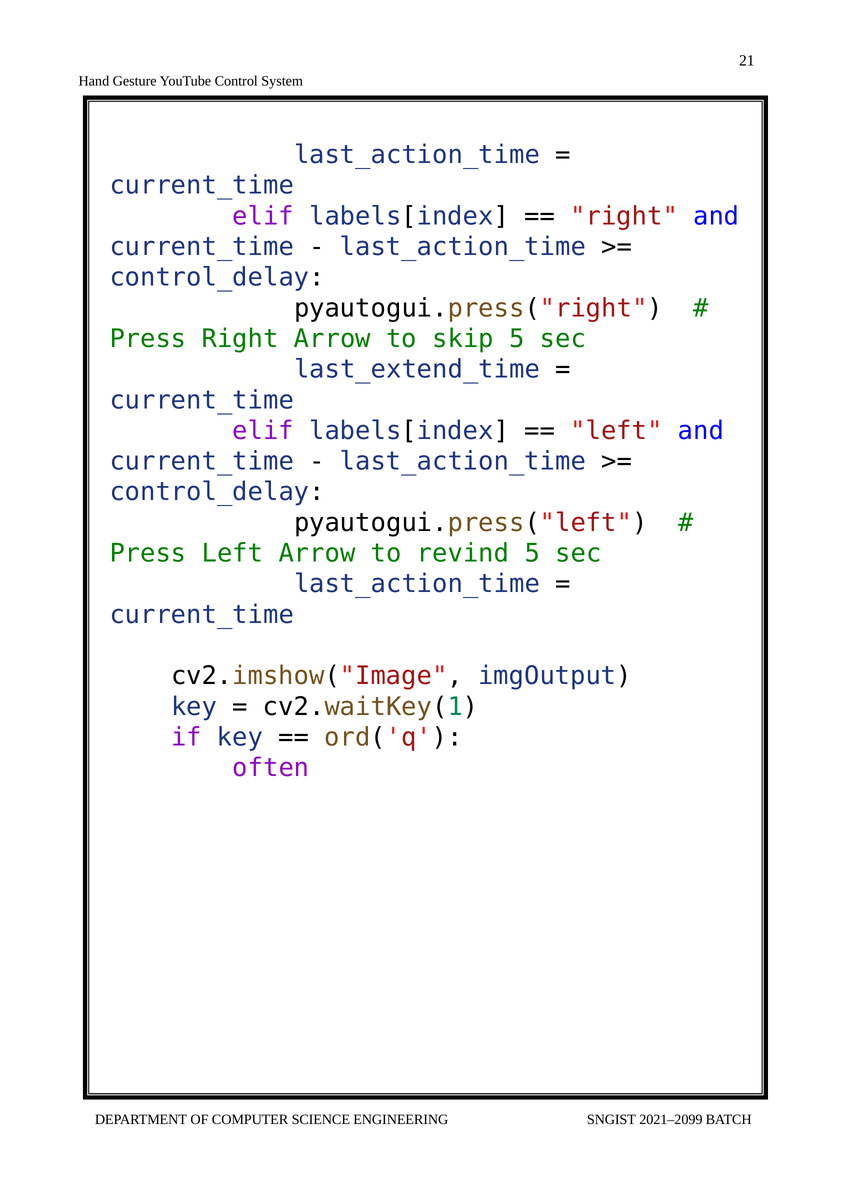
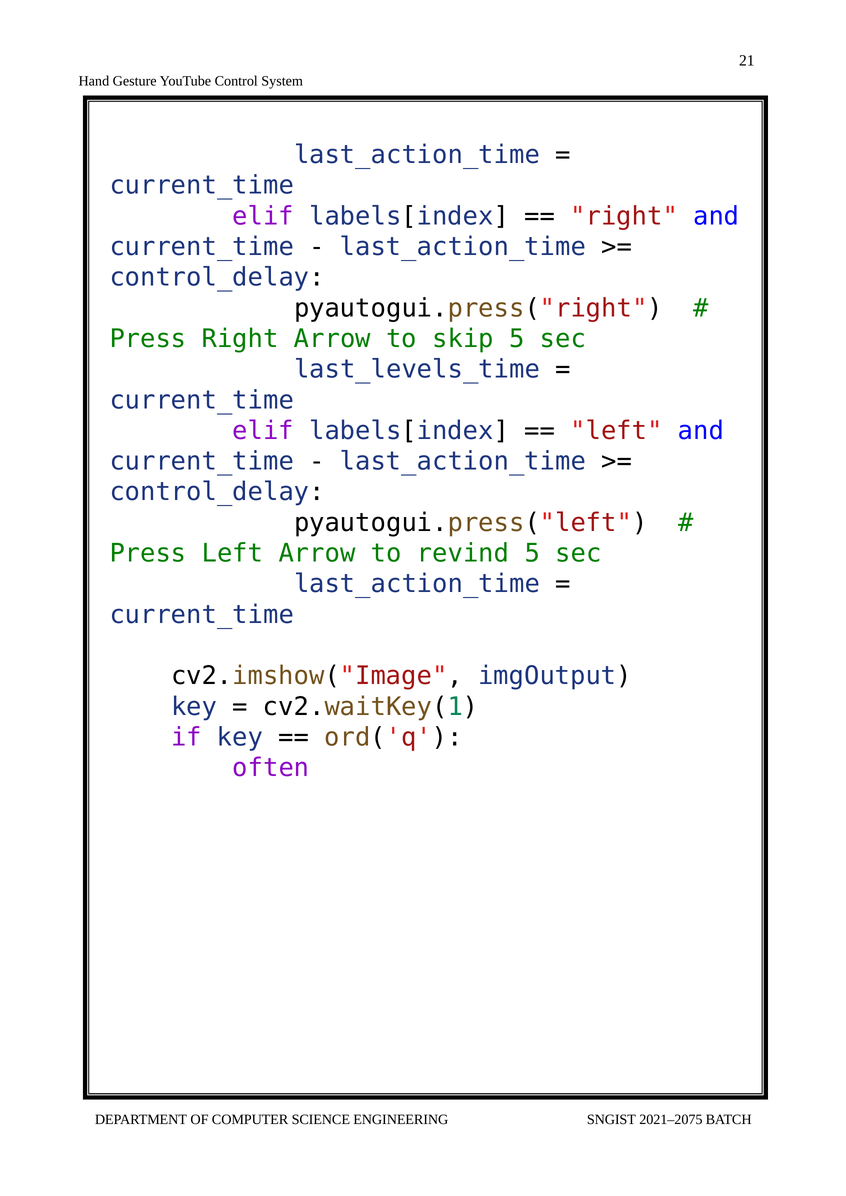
last_extend_time: last_extend_time -> last_levels_time
2021–2099: 2021–2099 -> 2021–2075
